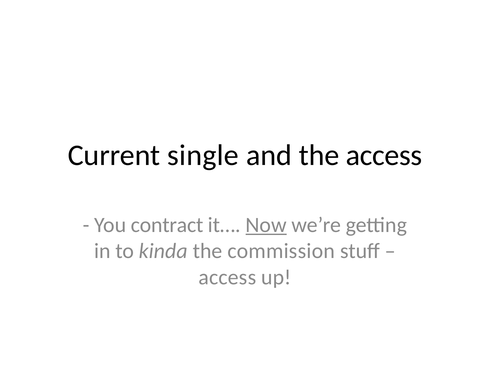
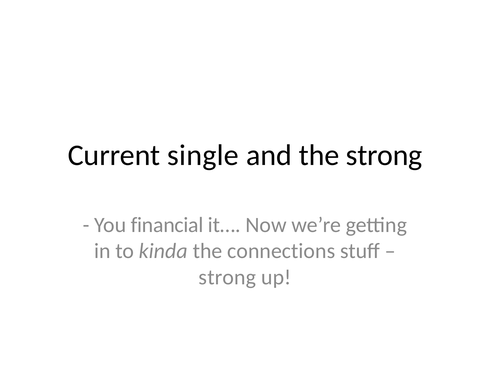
the access: access -> strong
contract: contract -> financial
Now underline: present -> none
commission: commission -> connections
access at (227, 278): access -> strong
